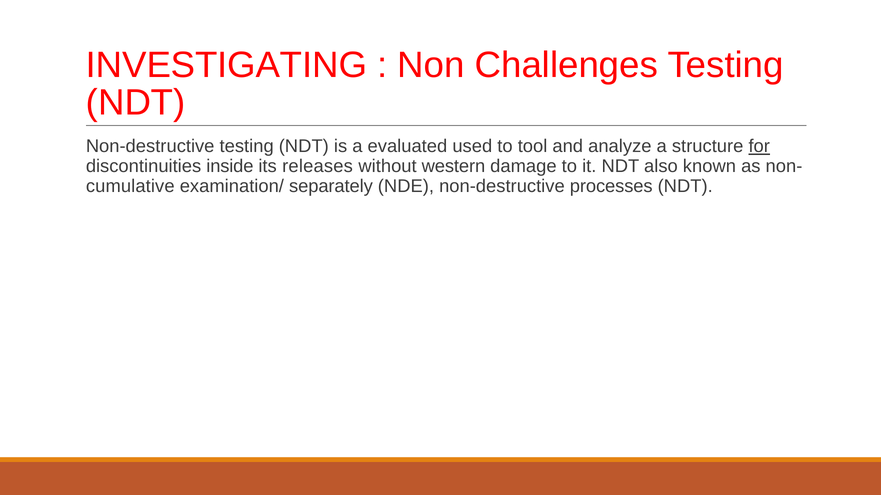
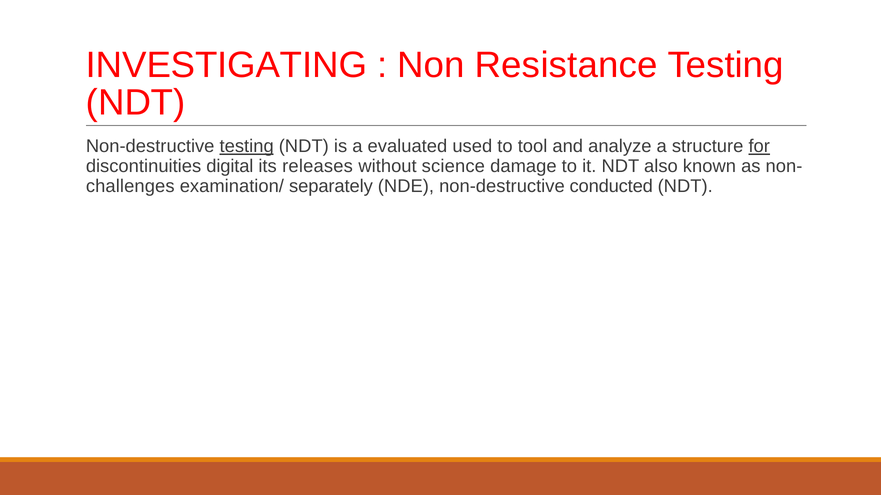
Challenges: Challenges -> Resistance
testing at (247, 147) underline: none -> present
inside: inside -> digital
western: western -> science
cumulative: cumulative -> challenges
processes: processes -> conducted
